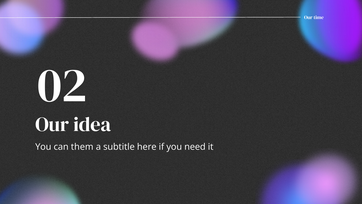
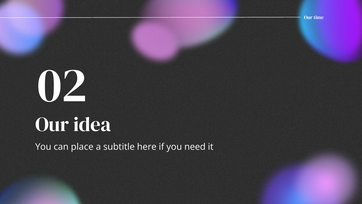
them: them -> place
